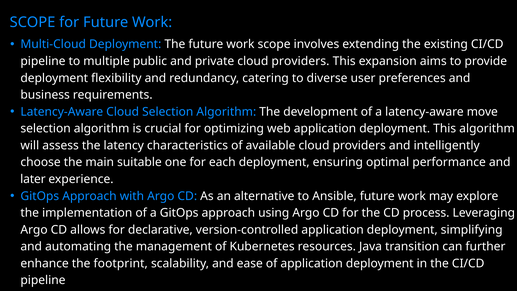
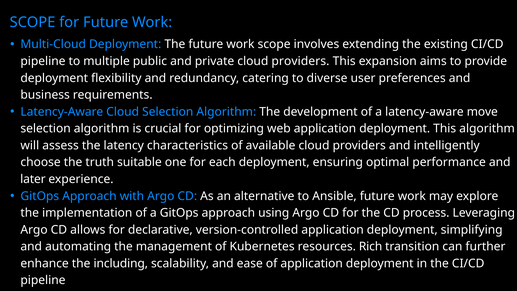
main: main -> truth
Java: Java -> Rich
footprint: footprint -> including
